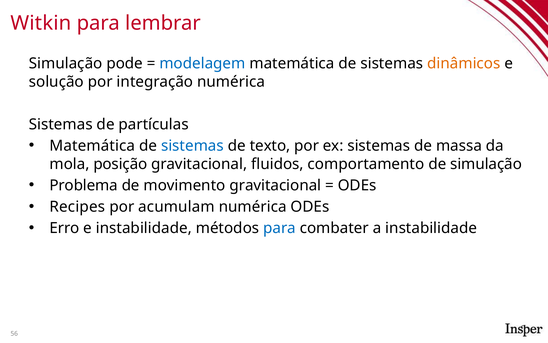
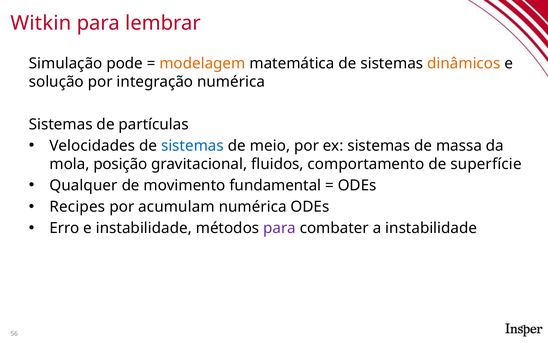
modelagem colour: blue -> orange
Matemática at (92, 146): Matemática -> Velocidades
texto: texto -> meio
de simulação: simulação -> superfície
Problema: Problema -> Qualquer
movimento gravitacional: gravitacional -> fundamental
para at (280, 228) colour: blue -> purple
